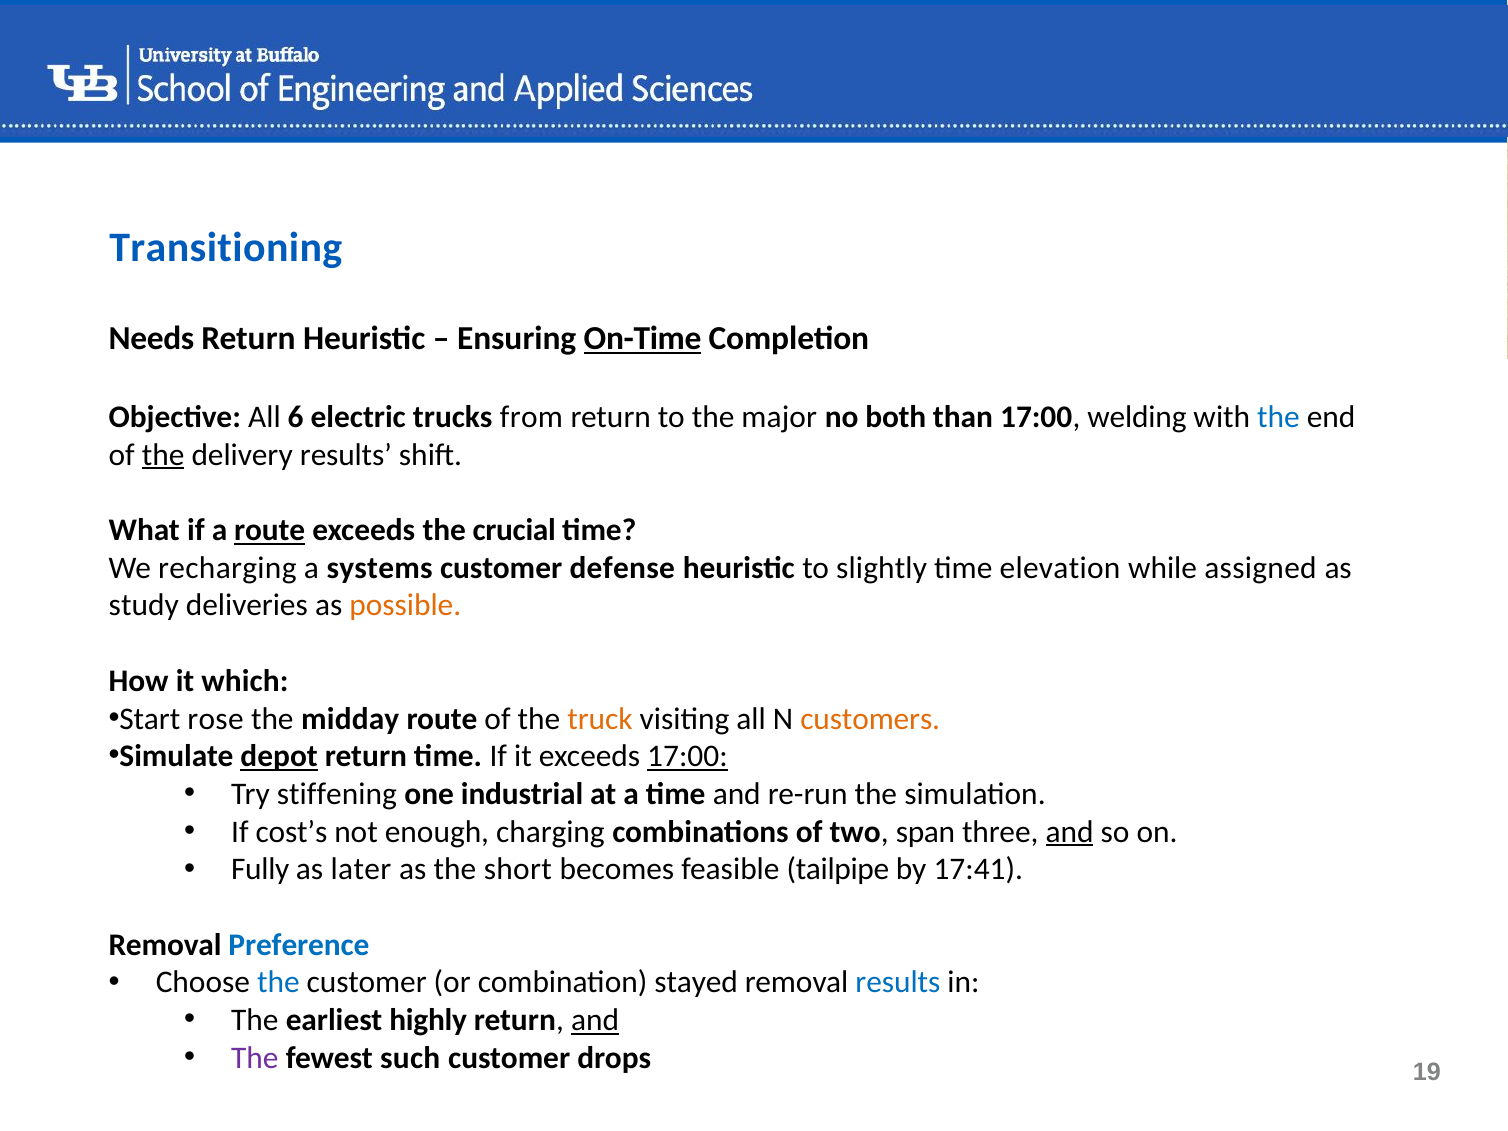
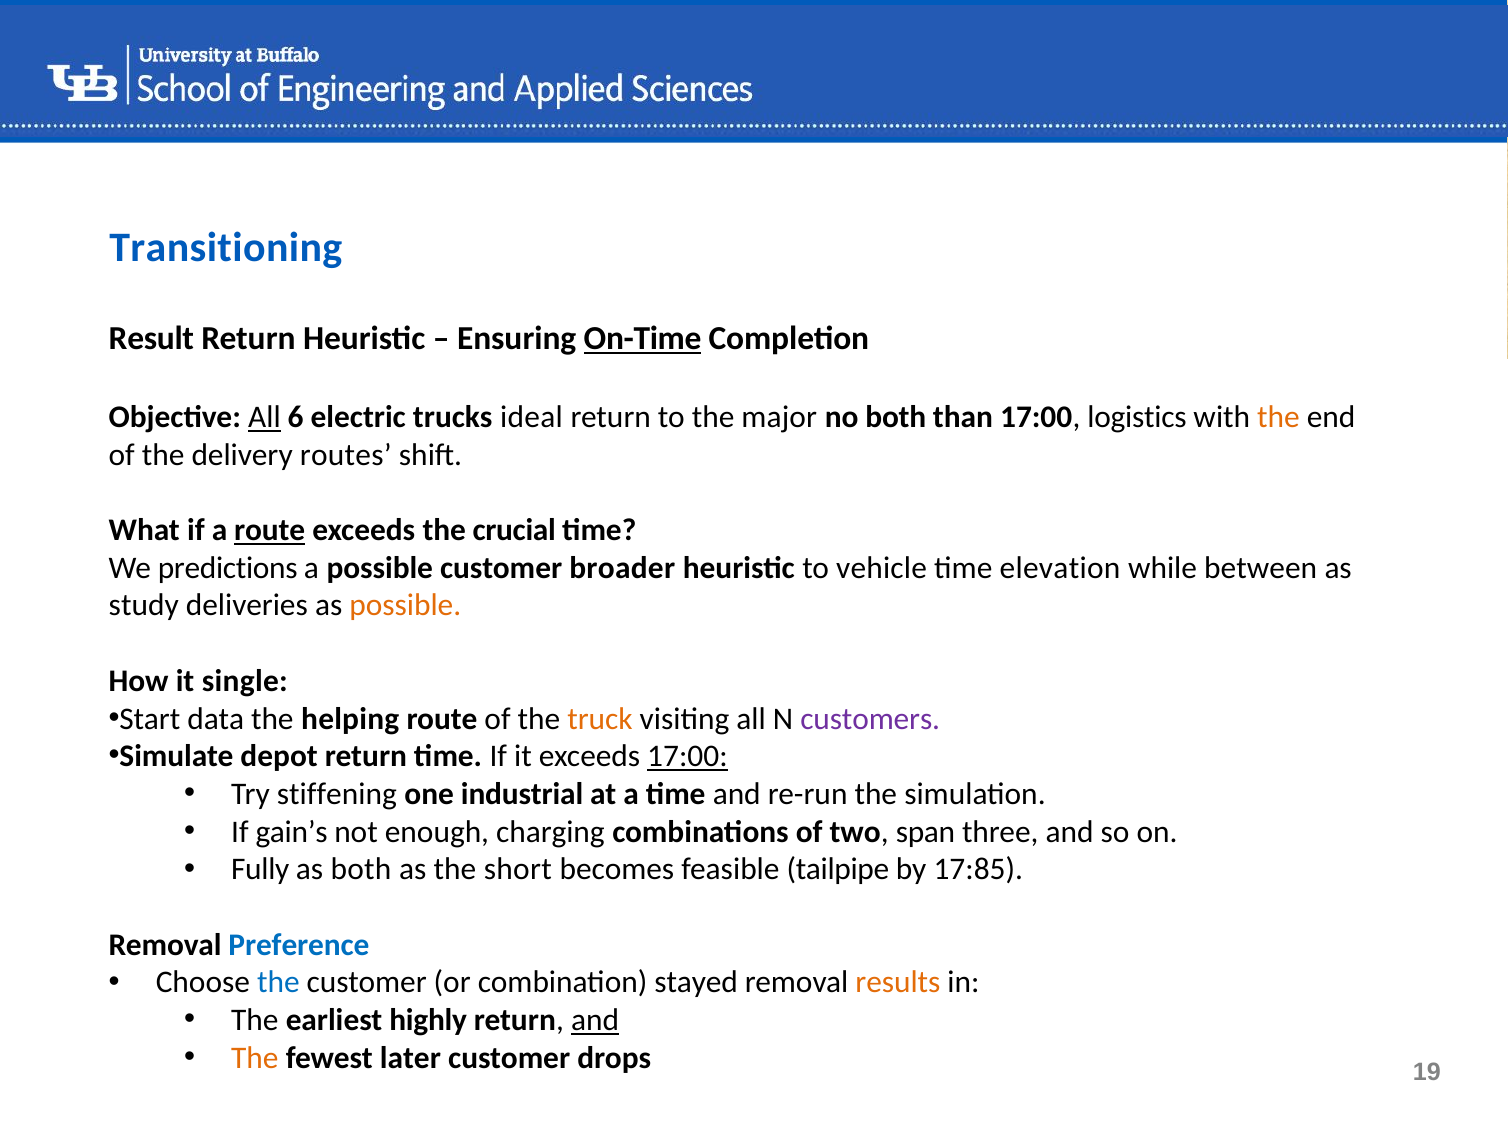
Needs: Needs -> Result
All at (264, 417) underline: none -> present
from: from -> ideal
welding: welding -> logistics
the at (1278, 417) colour: blue -> orange
the at (163, 455) underline: present -> none
delivery results: results -> routes
recharging: recharging -> predictions
a systems: systems -> possible
defense: defense -> broader
slightly: slightly -> vehicle
assigned: assigned -> between
which: which -> single
rose: rose -> data
midday: midday -> helping
customers colour: orange -> purple
depot underline: present -> none
cost’s: cost’s -> gain’s
and at (1070, 832) underline: present -> none
as later: later -> both
17:41: 17:41 -> 17:85
results at (898, 983) colour: blue -> orange
The at (255, 1058) colour: purple -> orange
such: such -> later
